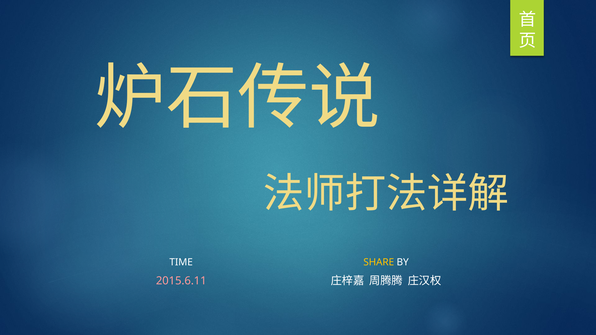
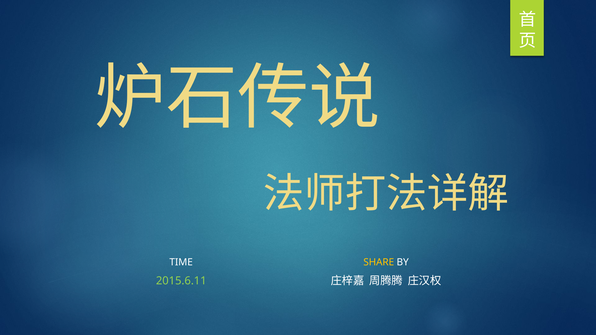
2015.6.11 colour: pink -> light green
